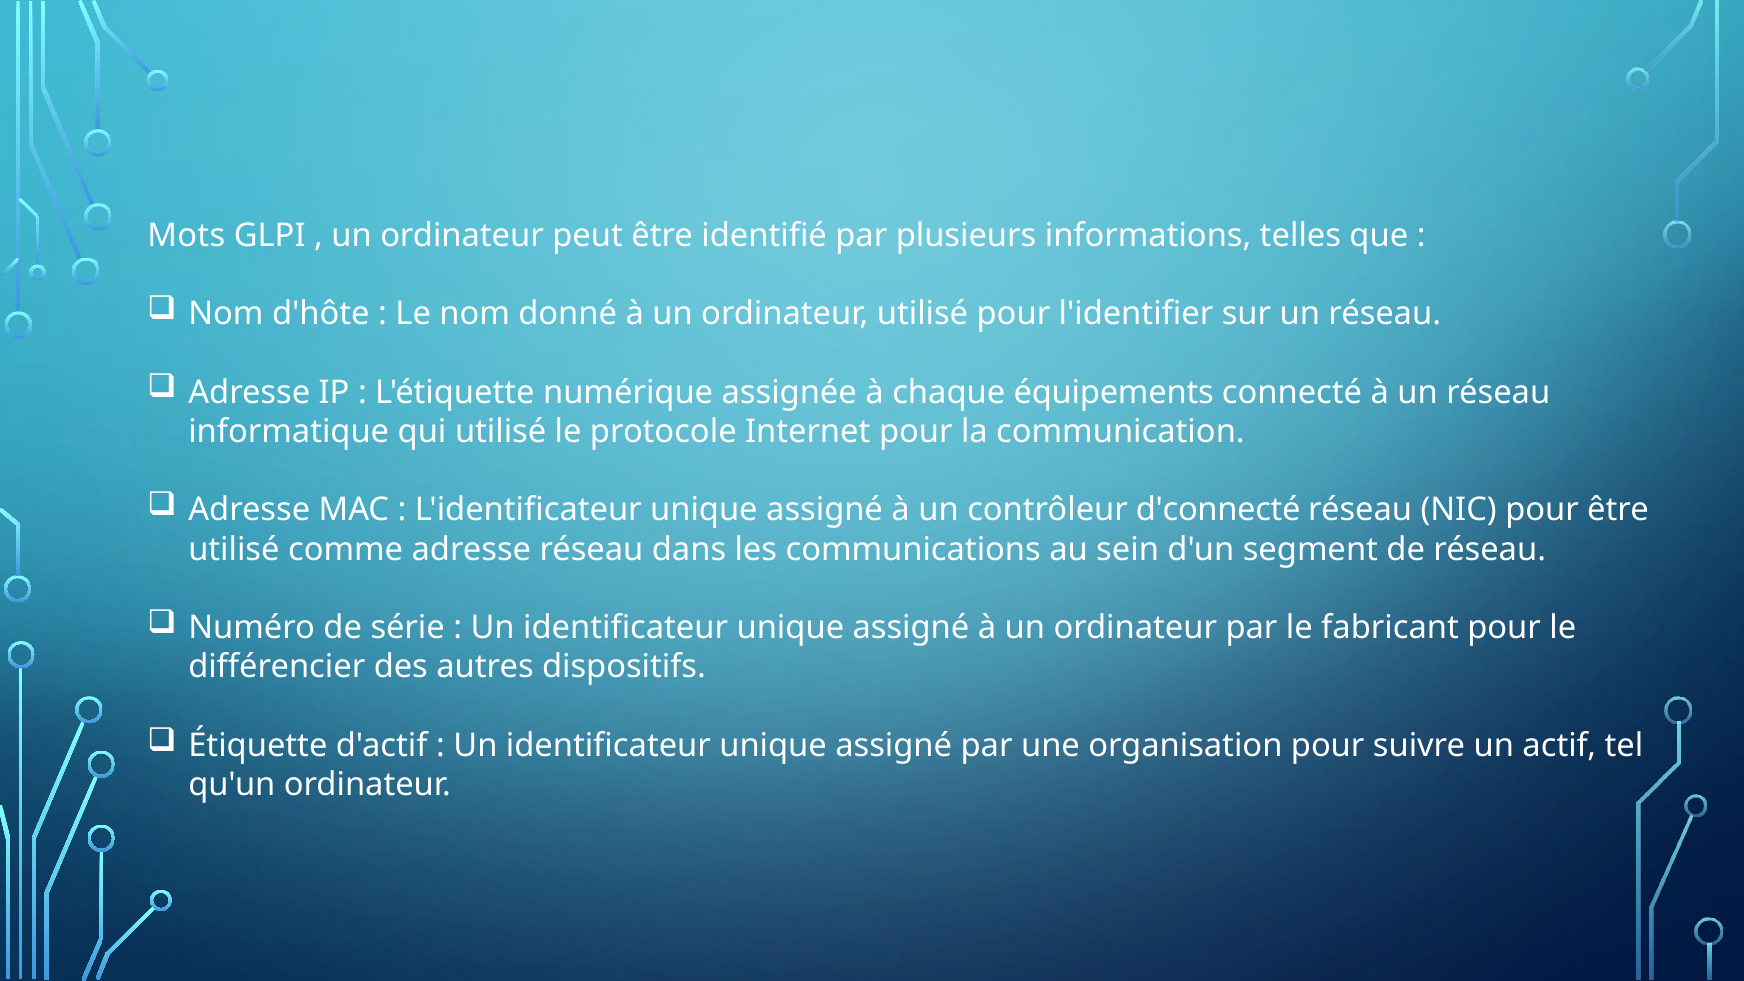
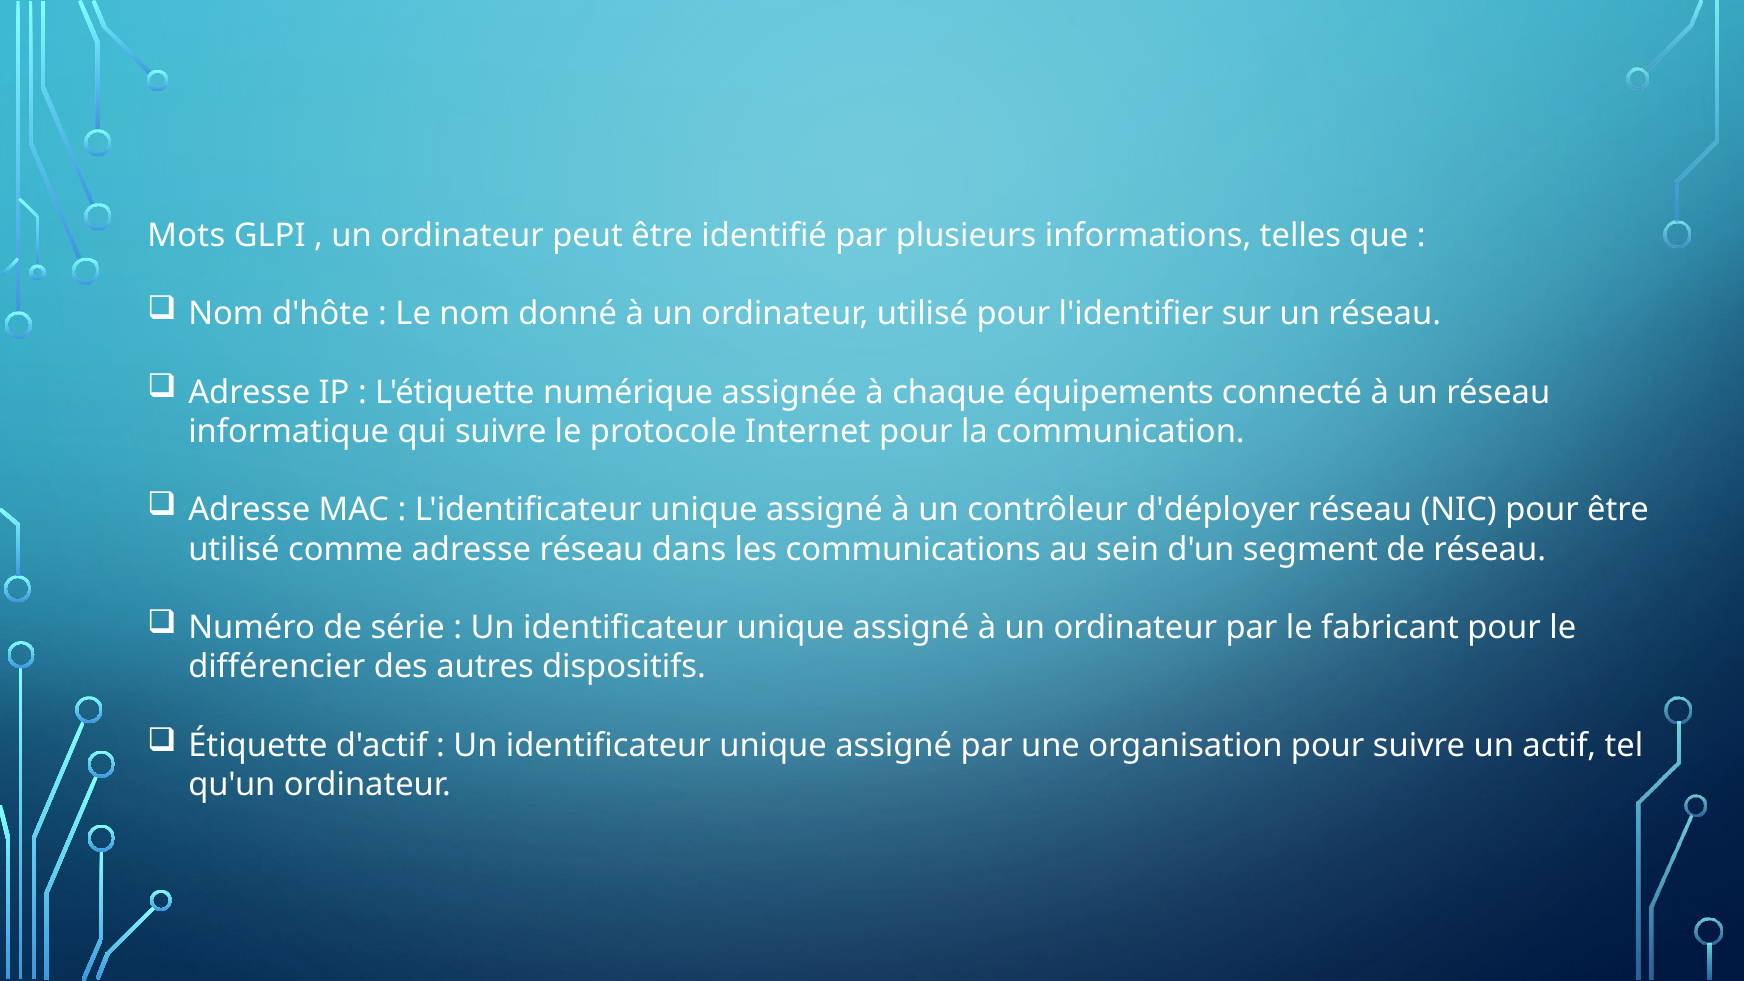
qui utilisé: utilisé -> suivre
d'connecté: d'connecté -> d'déployer
